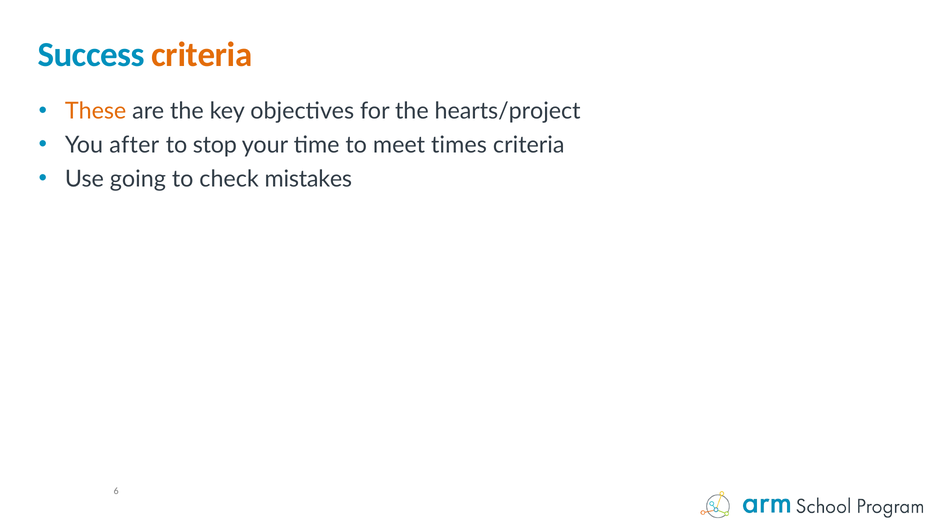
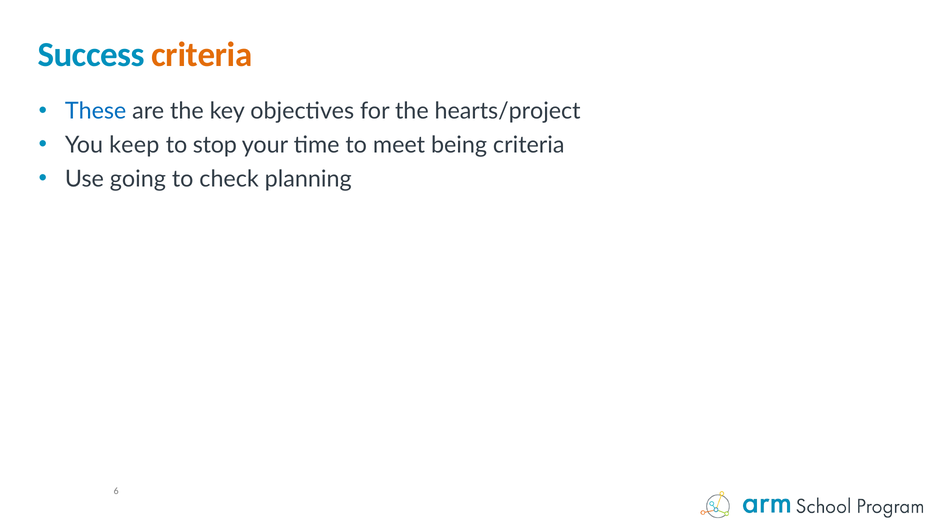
These colour: orange -> blue
after: after -> keep
times: times -> being
mistakes: mistakes -> planning
